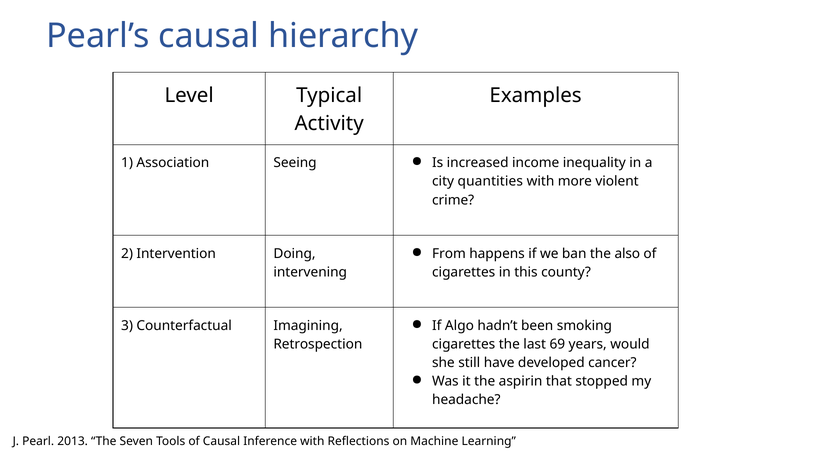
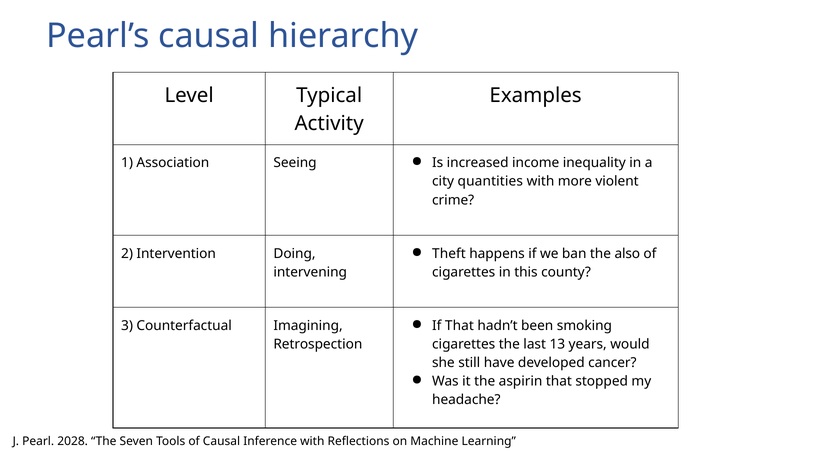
From: From -> Theft
If Algo: Algo -> That
69: 69 -> 13
2013: 2013 -> 2028
